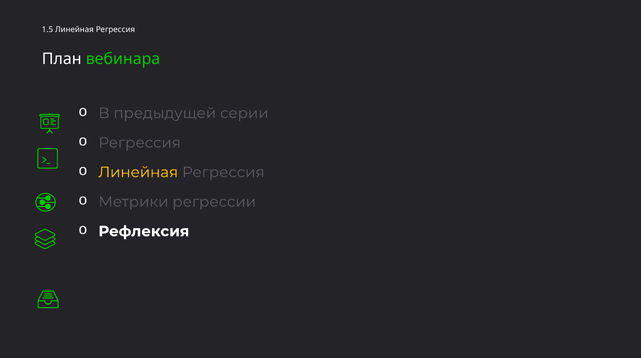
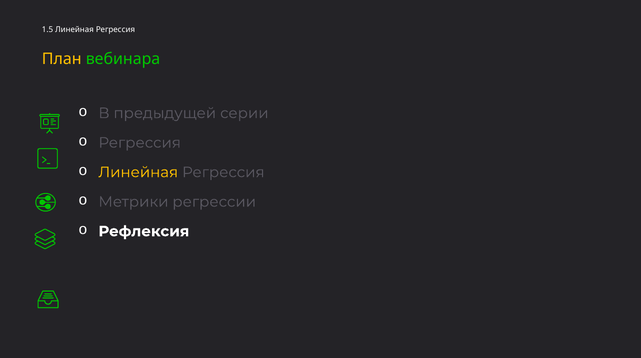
План colour: white -> yellow
